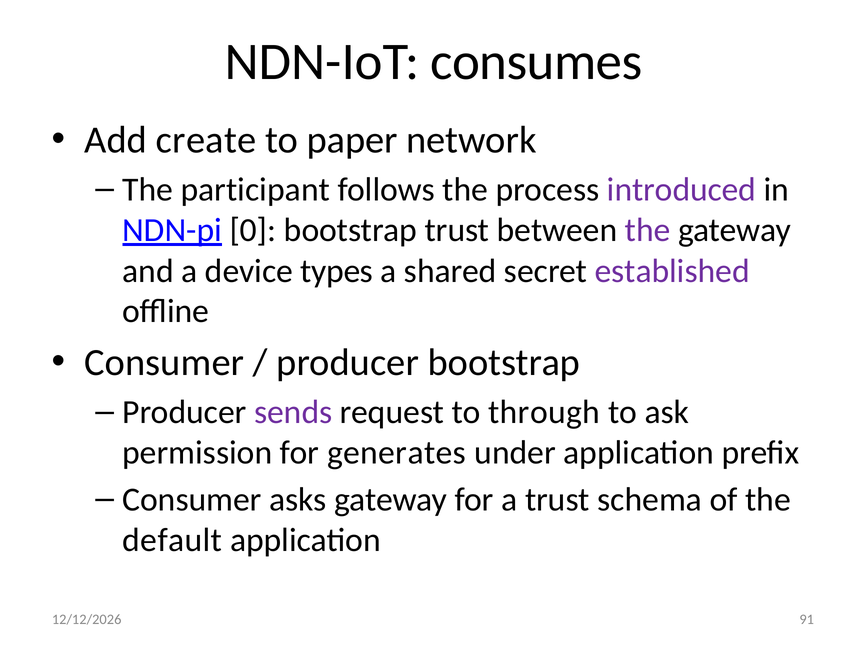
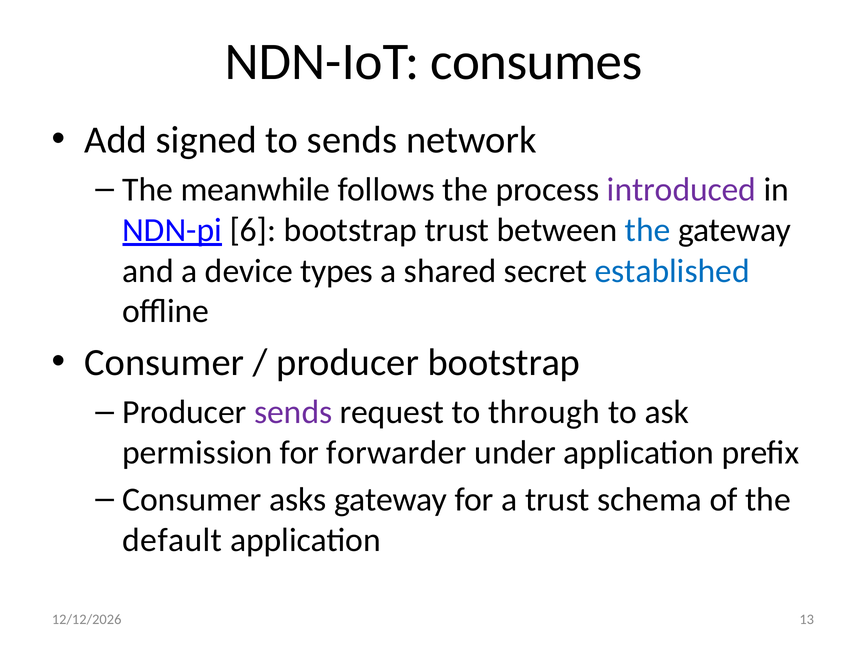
create: create -> signed
to paper: paper -> sends
participant: participant -> meanwhile
0: 0 -> 6
the at (648, 230) colour: purple -> blue
established colour: purple -> blue
generates: generates -> forwarder
91: 91 -> 13
